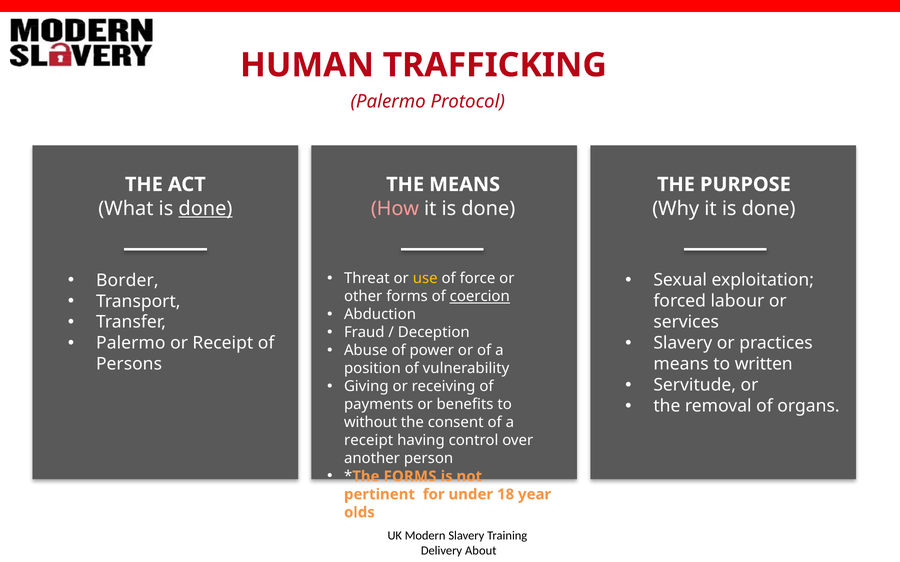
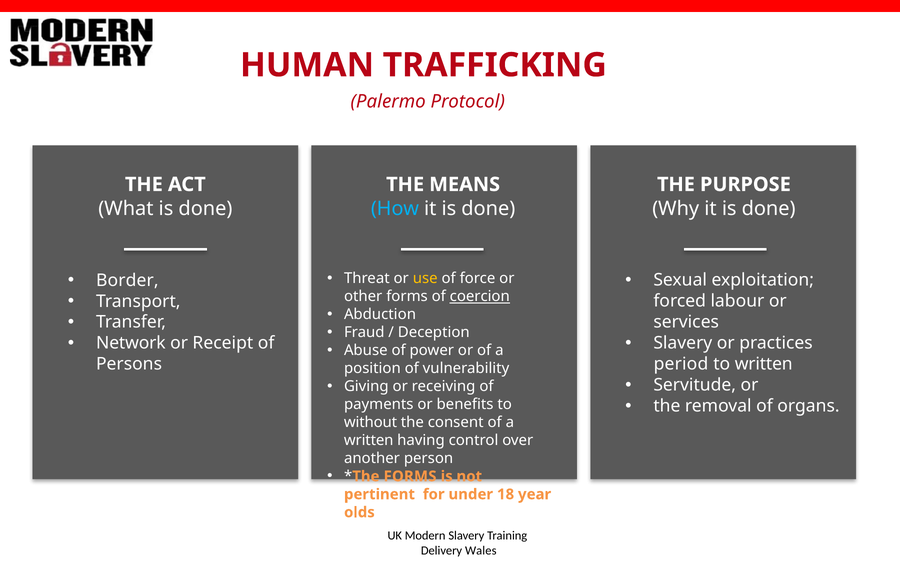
done at (205, 209) underline: present -> none
How colour: pink -> light blue
Palermo at (131, 344): Palermo -> Network
means at (681, 364): means -> period
receipt at (369, 441): receipt -> written
About: About -> Wales
